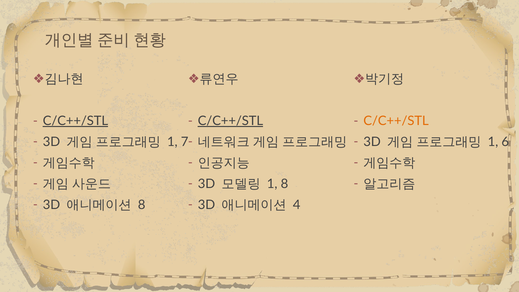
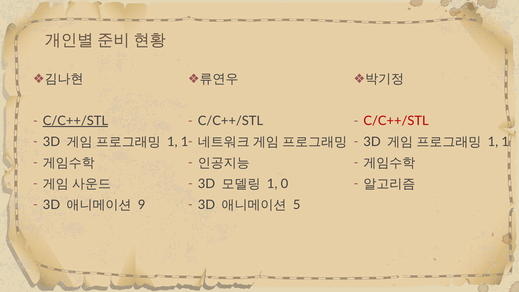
C/C++/STL at (230, 121) underline: present -> none
C/C++/STL at (396, 121) colour: orange -> red
7 at (185, 142): 7 -> 1
6 at (505, 142): 6 -> 1
1 8: 8 -> 0
4: 4 -> 5
8 at (142, 205): 8 -> 9
